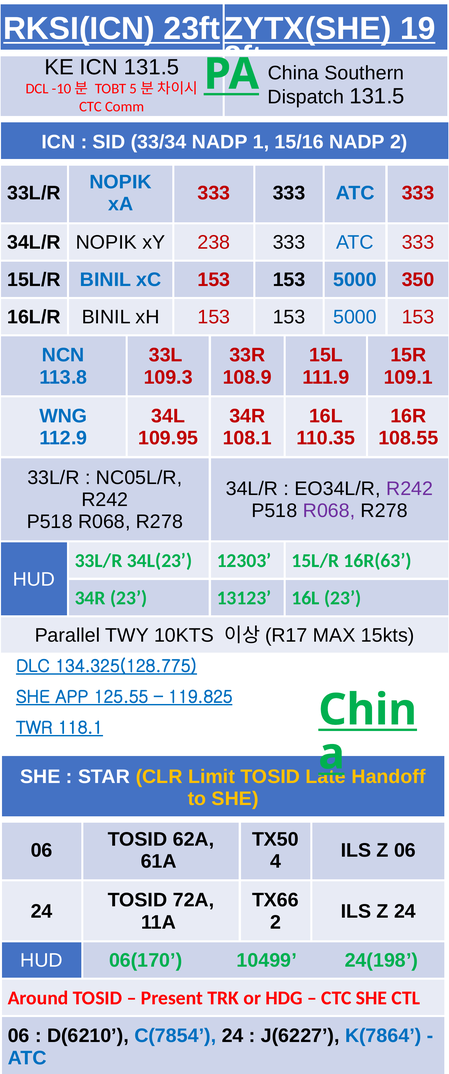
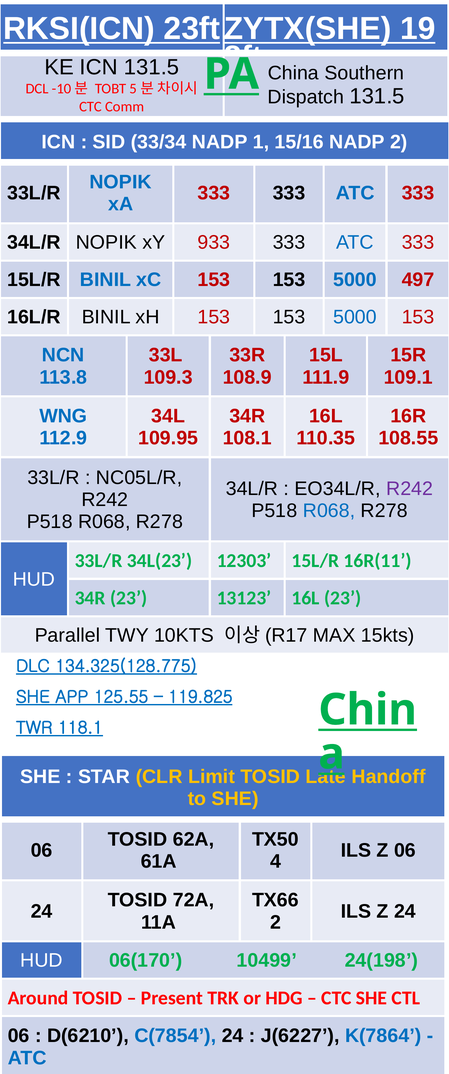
238: 238 -> 933
350: 350 -> 497
R068 at (329, 511) colour: purple -> blue
16R(63: 16R(63 -> 16R(11
